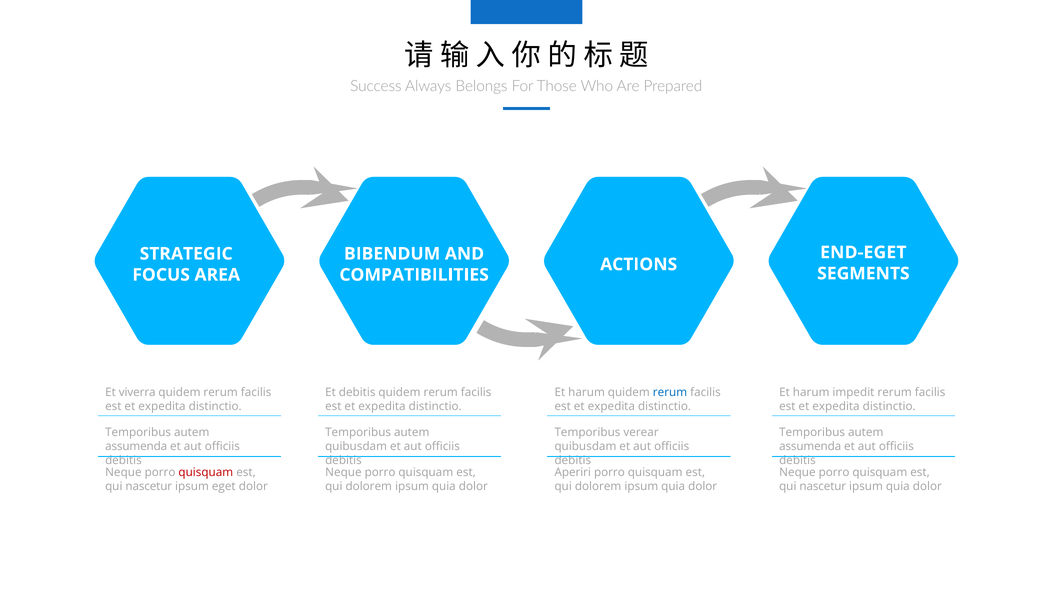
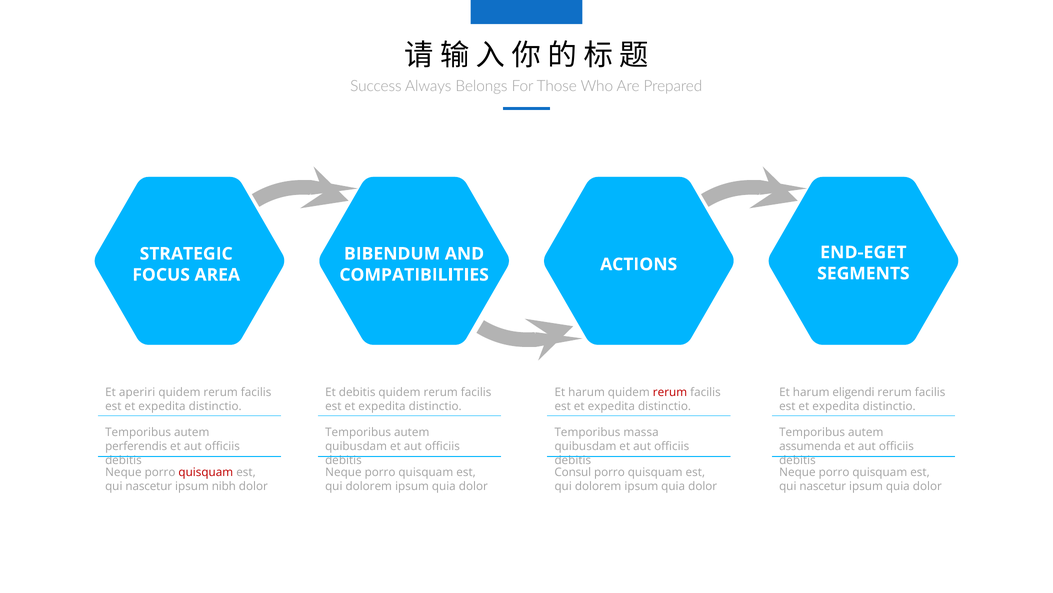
viverra: viverra -> aperiri
rerum at (670, 392) colour: blue -> red
impedit: impedit -> eligendi
verear: verear -> massa
assumenda at (136, 446): assumenda -> perferendis
Aperiri: Aperiri -> Consul
eget: eget -> nibh
